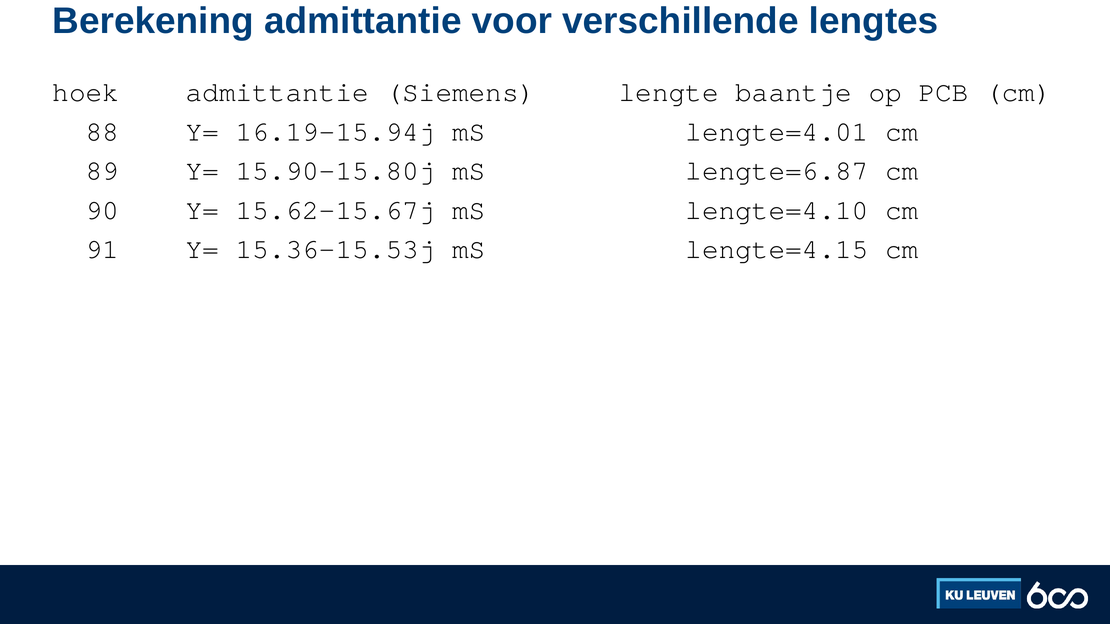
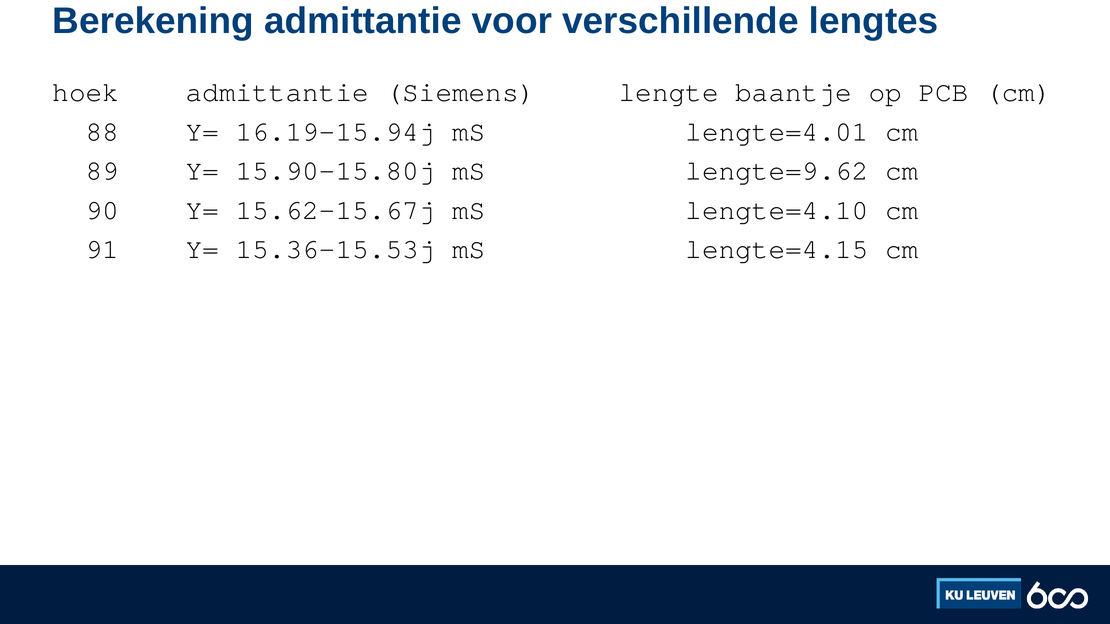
lengte=6.87: lengte=6.87 -> lengte=9.62
